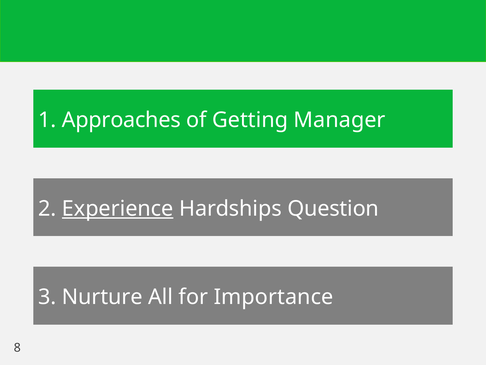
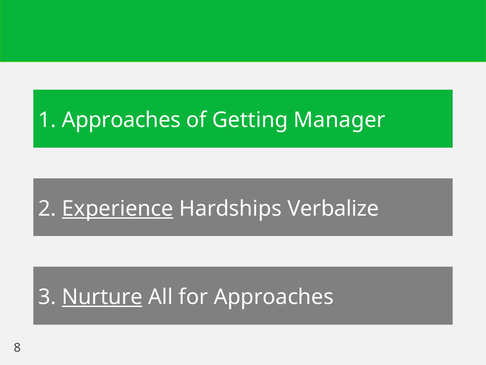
Question: Question -> Verbalize
Nurture underline: none -> present
for Importance: Importance -> Approaches
